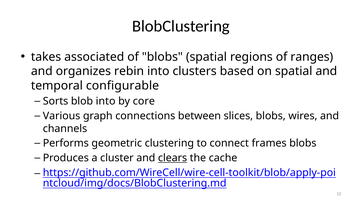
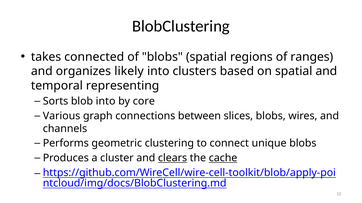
associated: associated -> connected
rebin: rebin -> likely
configurable: configurable -> representing
frames: frames -> unique
cache underline: none -> present
